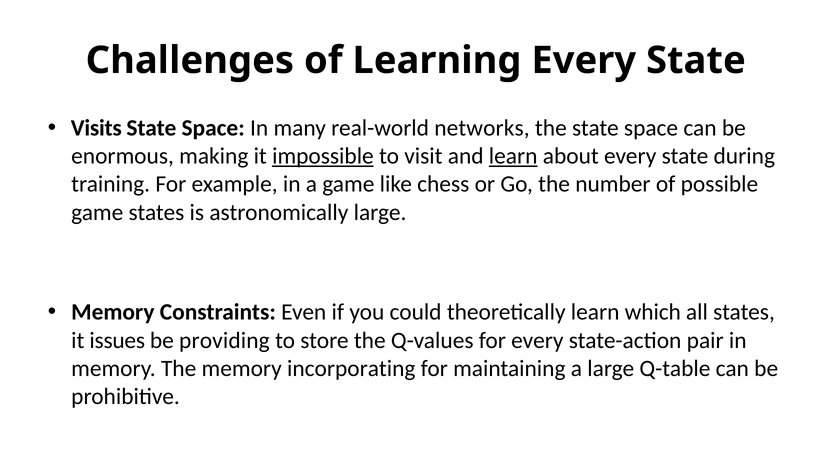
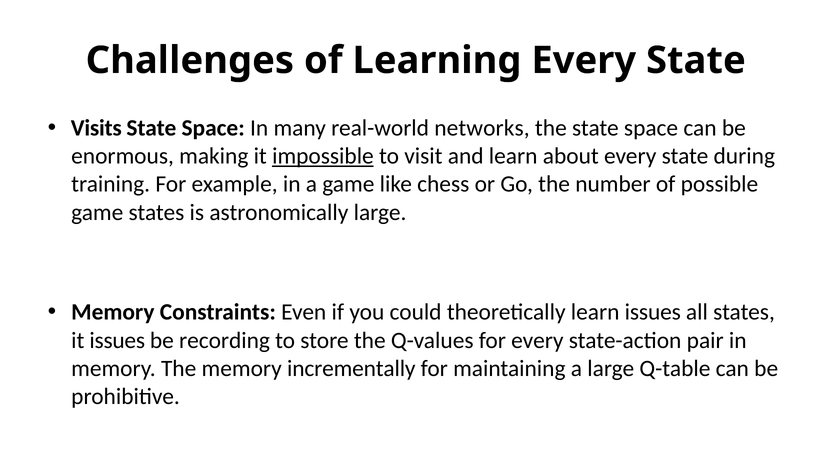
learn at (513, 156) underline: present -> none
learn which: which -> issues
providing: providing -> recording
incorporating: incorporating -> incrementally
